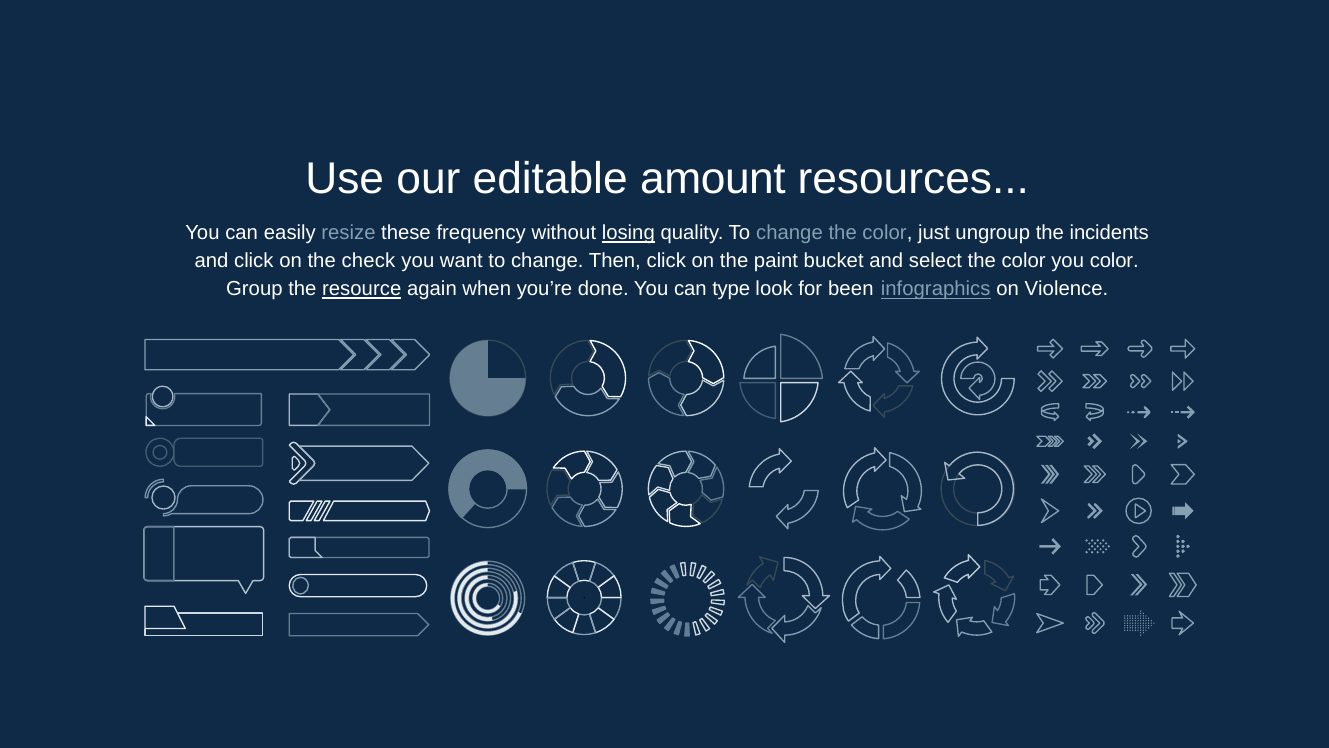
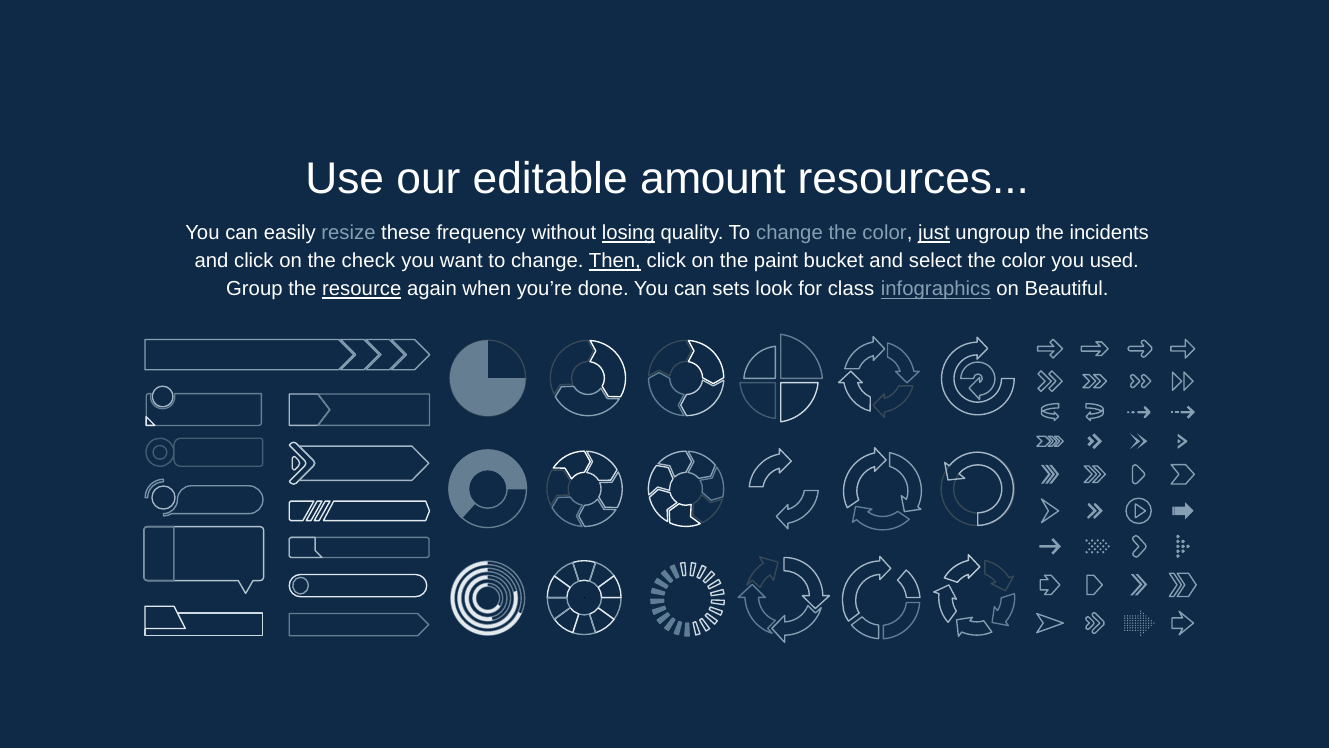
just underline: none -> present
Then underline: none -> present
you color: color -> used
type: type -> sets
been: been -> class
Violence: Violence -> Beautiful
